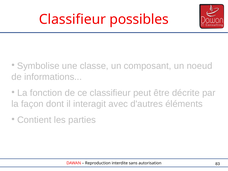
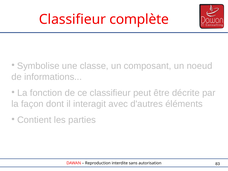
possibles: possibles -> complète
